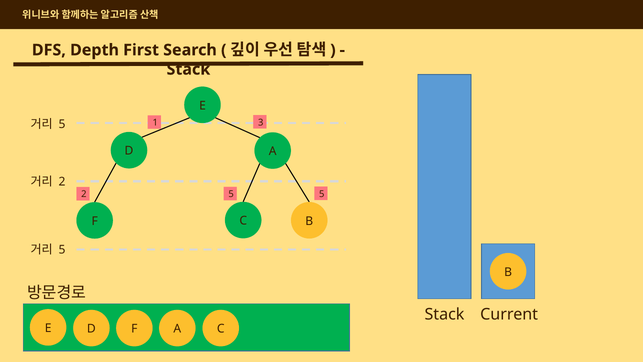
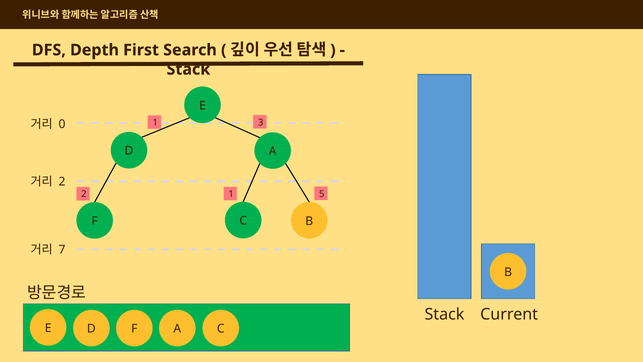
5 at (62, 124): 5 -> 0
2 5: 5 -> 1
5 at (62, 250): 5 -> 7
